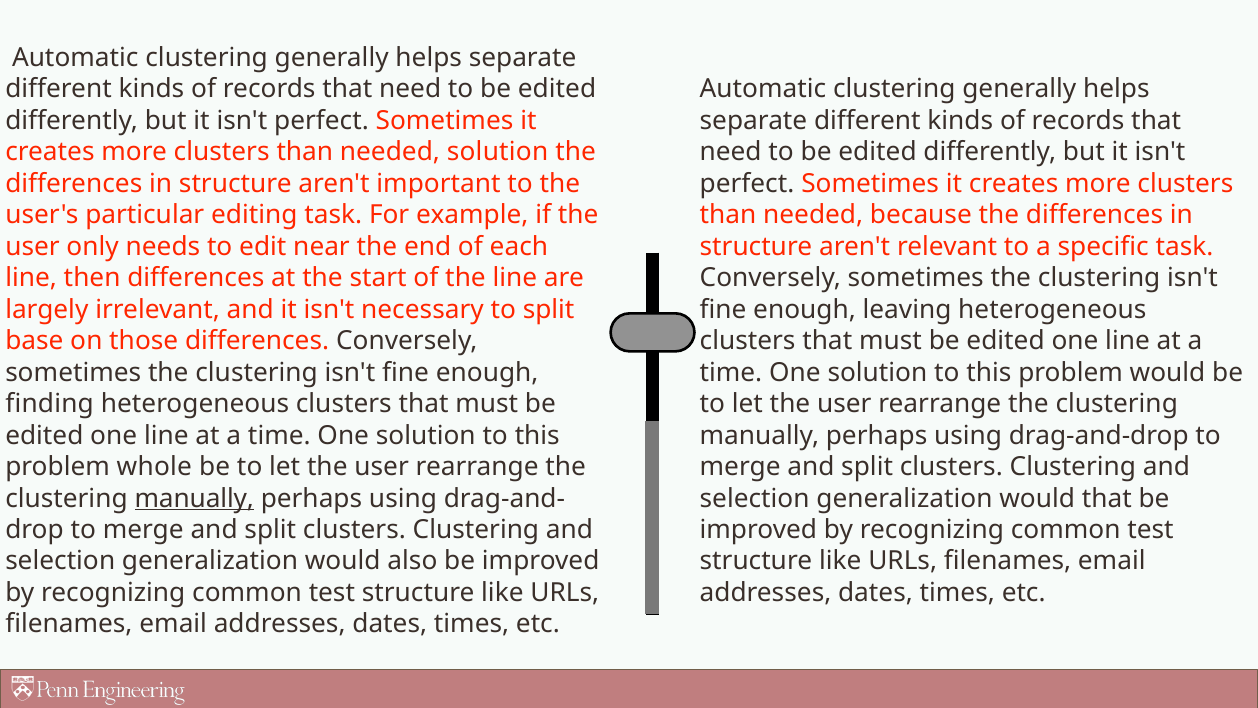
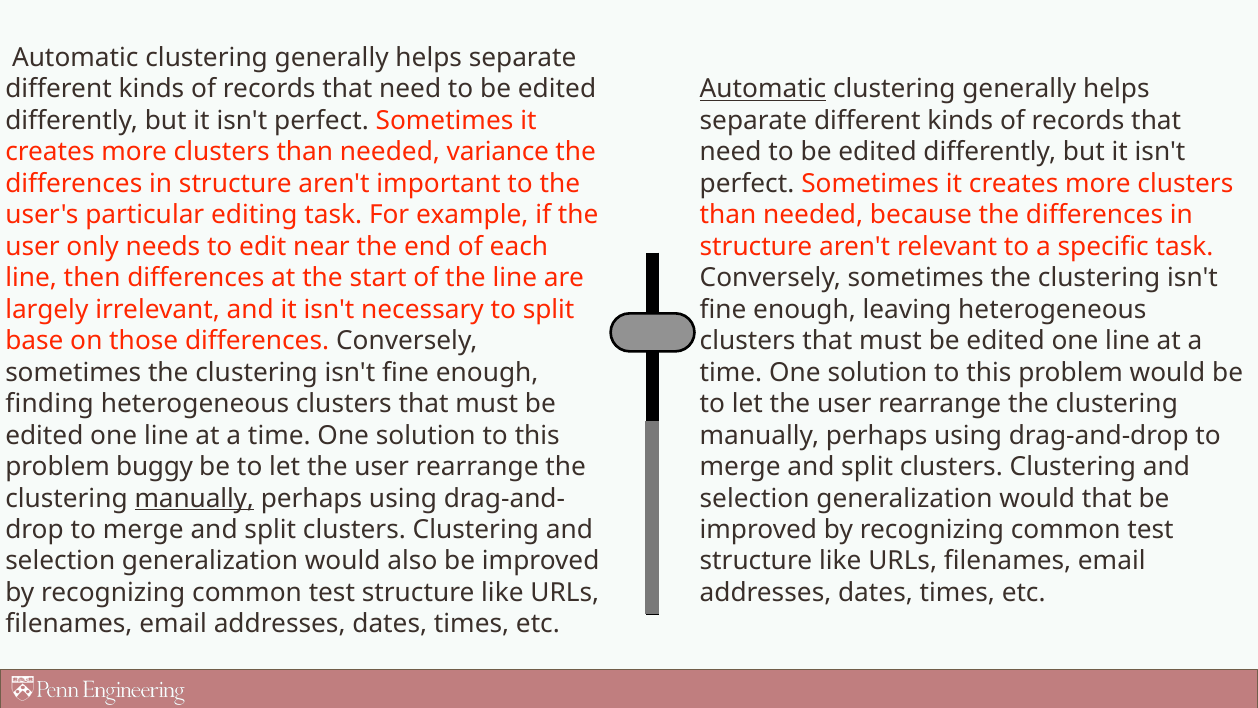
Automatic at (763, 89) underline: none -> present
needed solution: solution -> variance
whole: whole -> buggy
